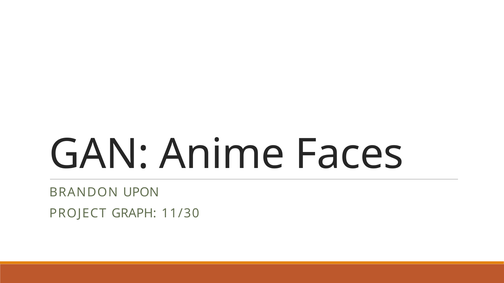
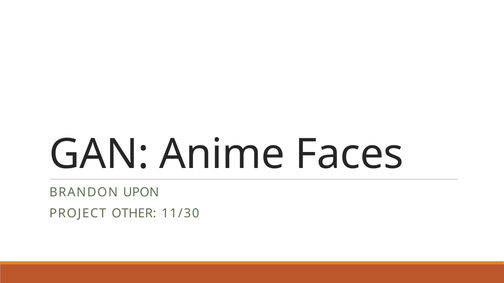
GRAPH: GRAPH -> OTHER
